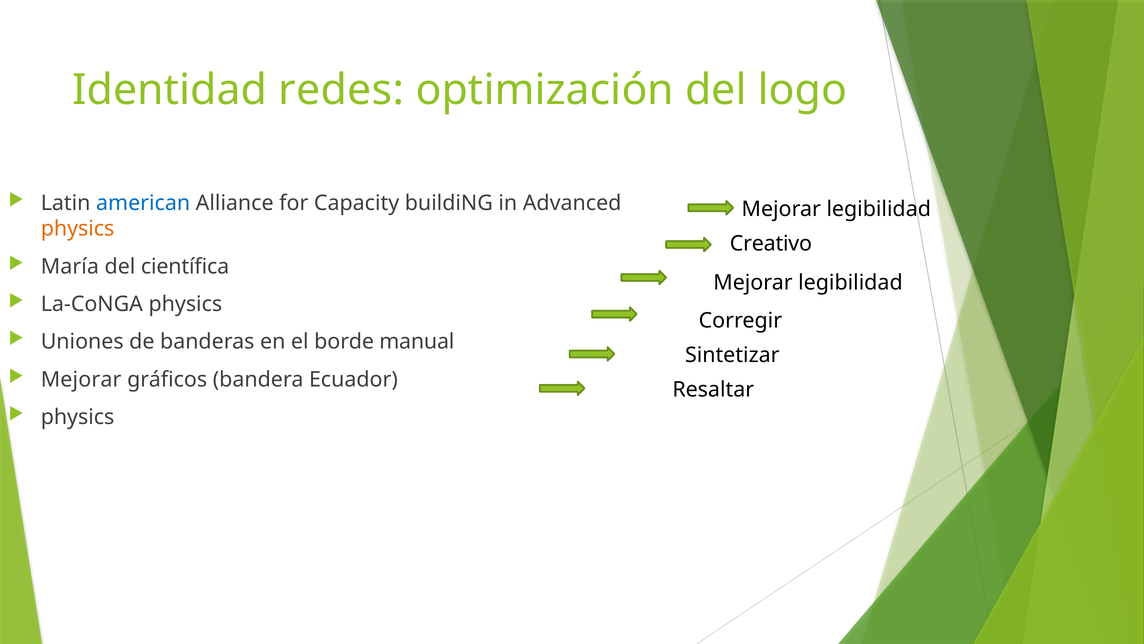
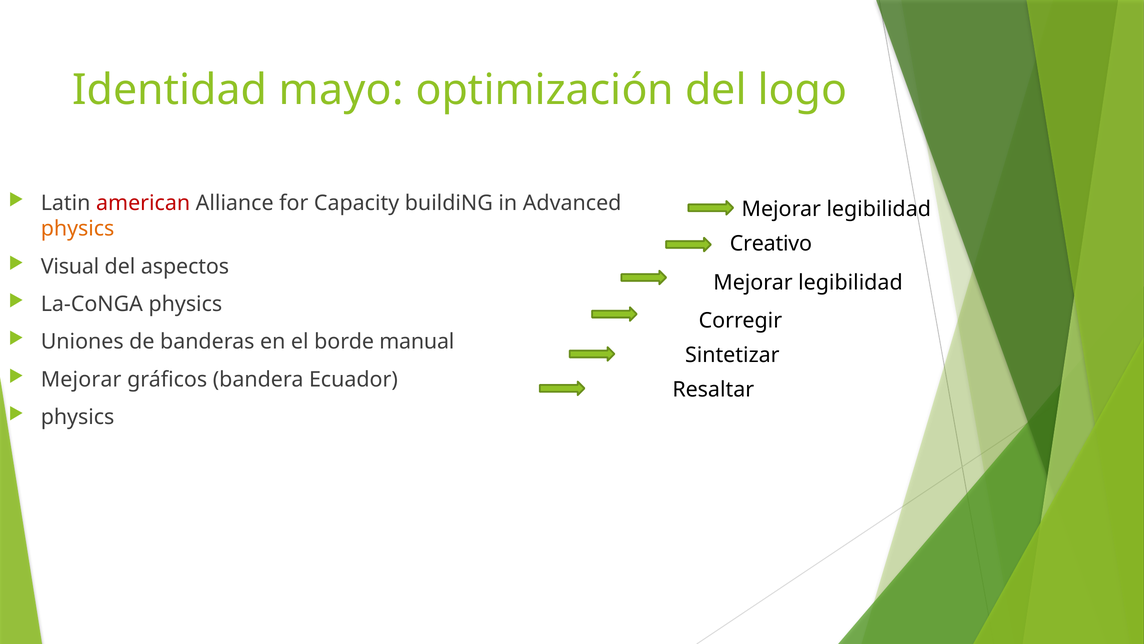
redes: redes -> mayo
american colour: blue -> red
María: María -> Visual
científica: científica -> aspectos
